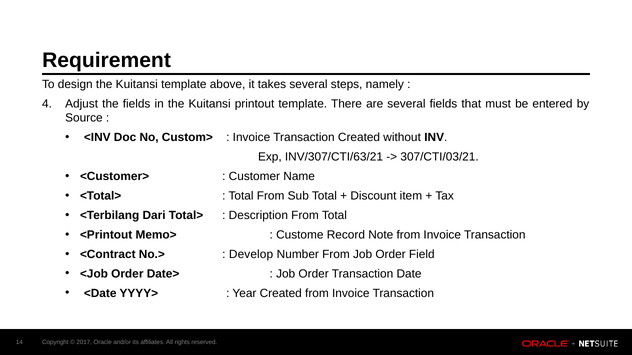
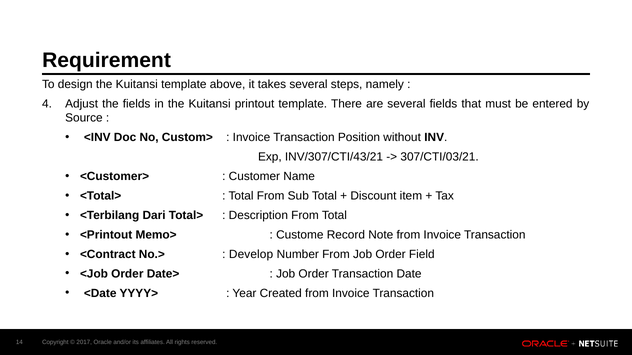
Transaction Created: Created -> Position
INV/307/CTI/63/21: INV/307/CTI/63/21 -> INV/307/CTI/43/21
